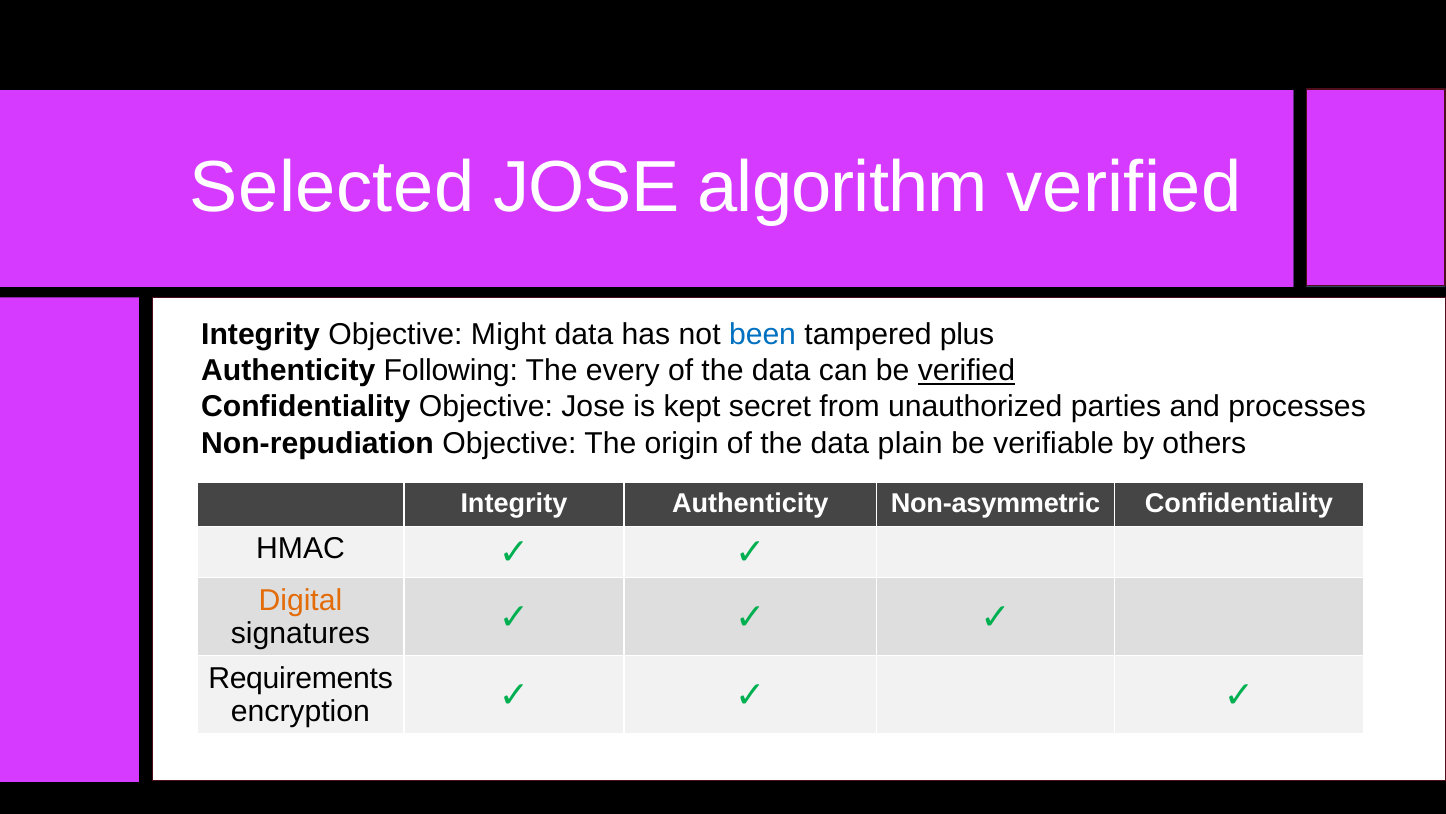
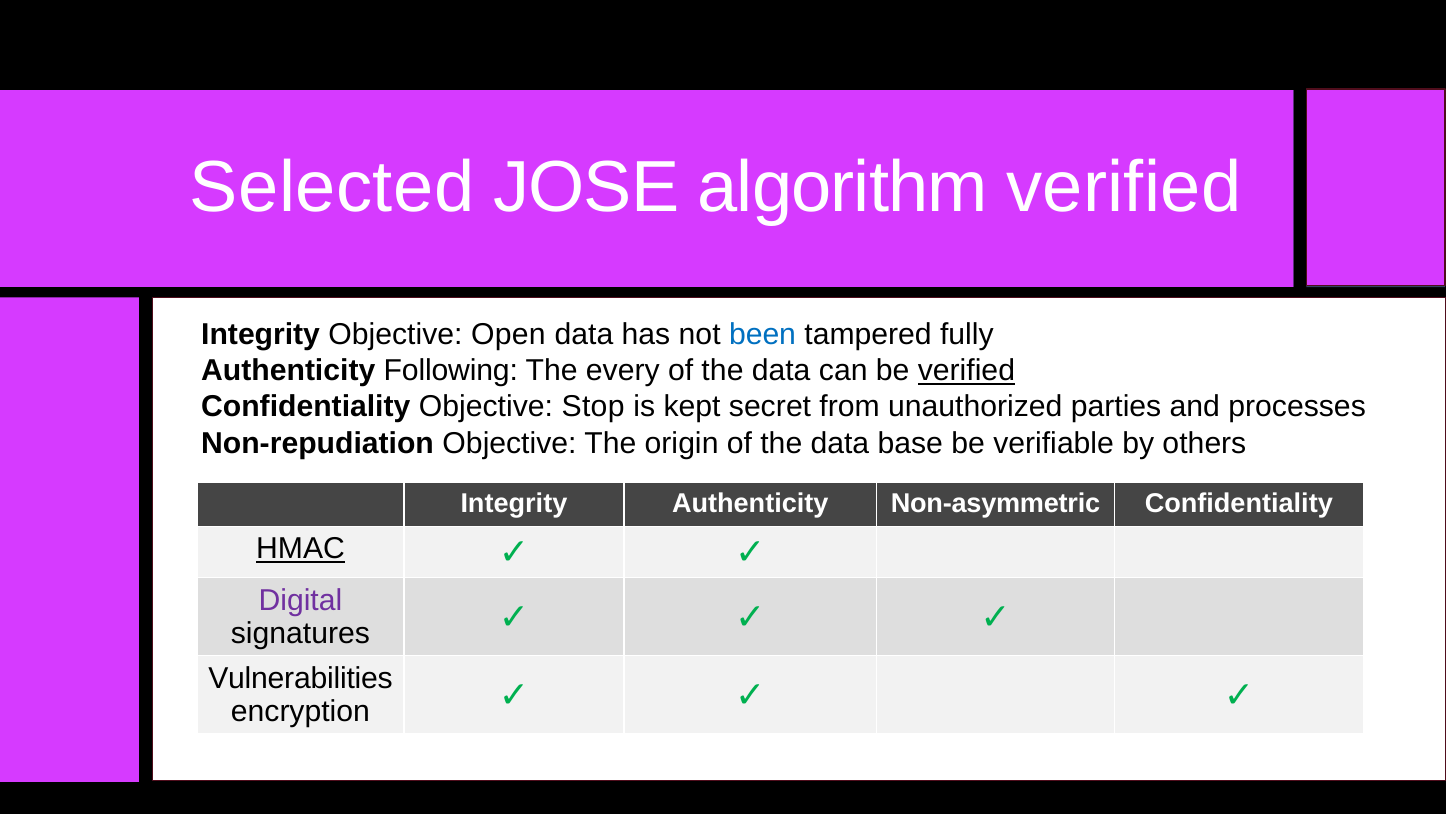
Might: Might -> Open
plus: plus -> fully
Objective Jose: Jose -> Stop
plain: plain -> base
HMAC underline: none -> present
Digital colour: orange -> purple
Requirements: Requirements -> Vulnerabilities
